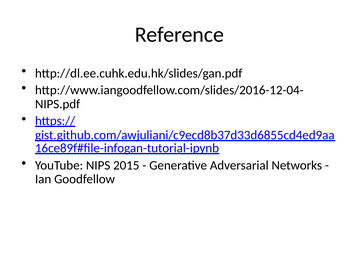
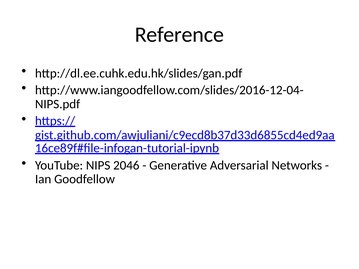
2015: 2015 -> 2046
